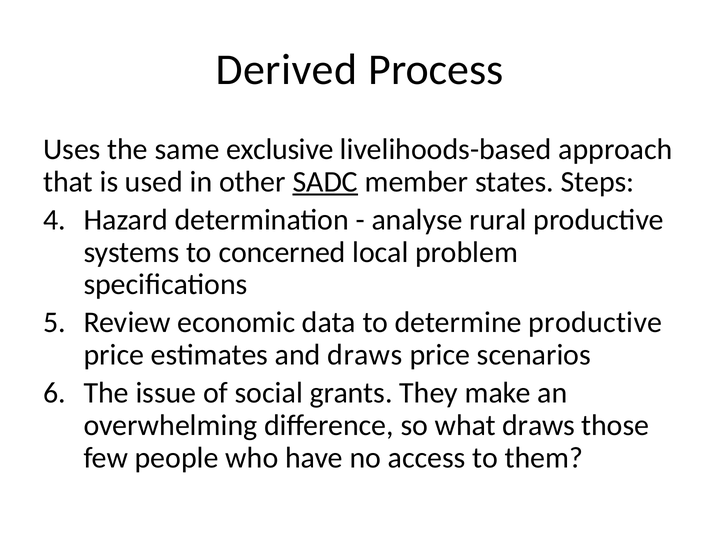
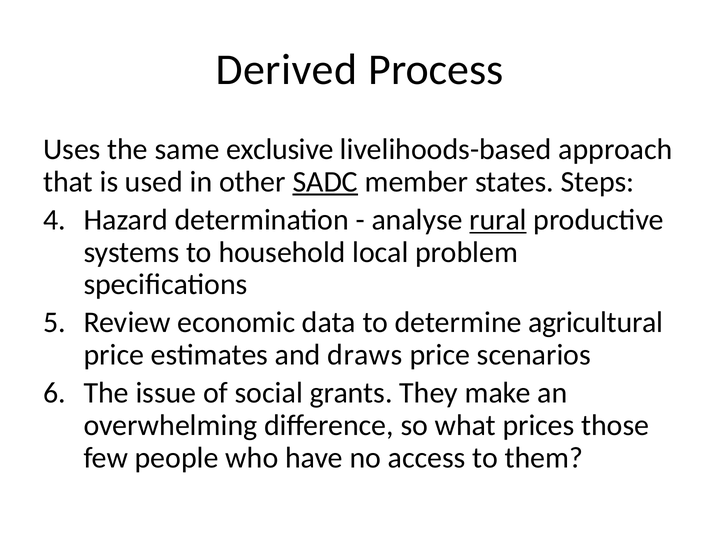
rural underline: none -> present
concerned: concerned -> household
determine productive: productive -> agricultural
what draws: draws -> prices
